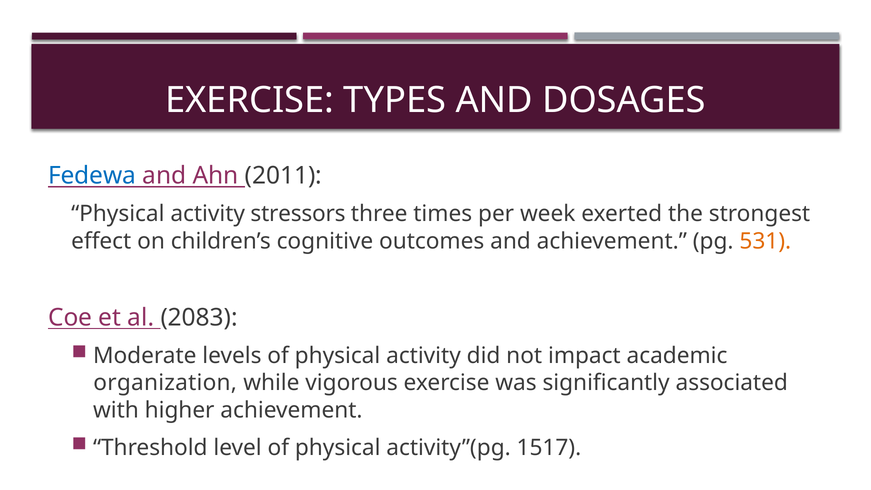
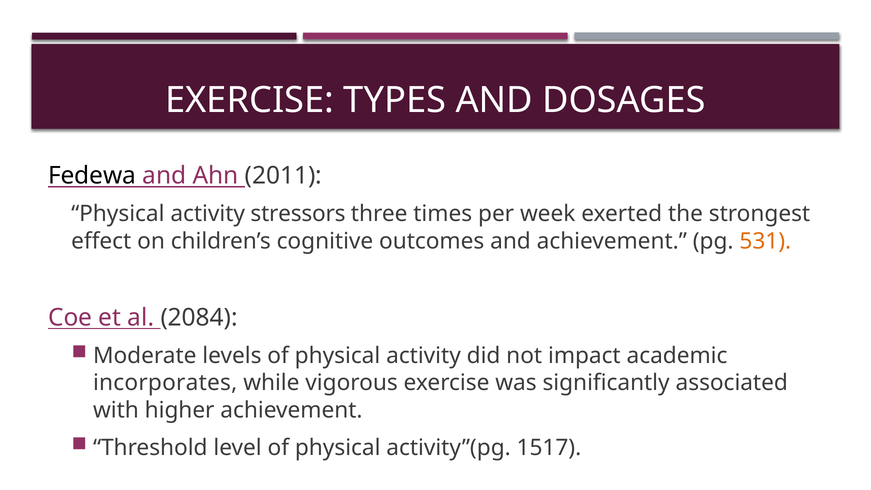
Fedewa colour: blue -> black
2083: 2083 -> 2084
organization: organization -> incorporates
